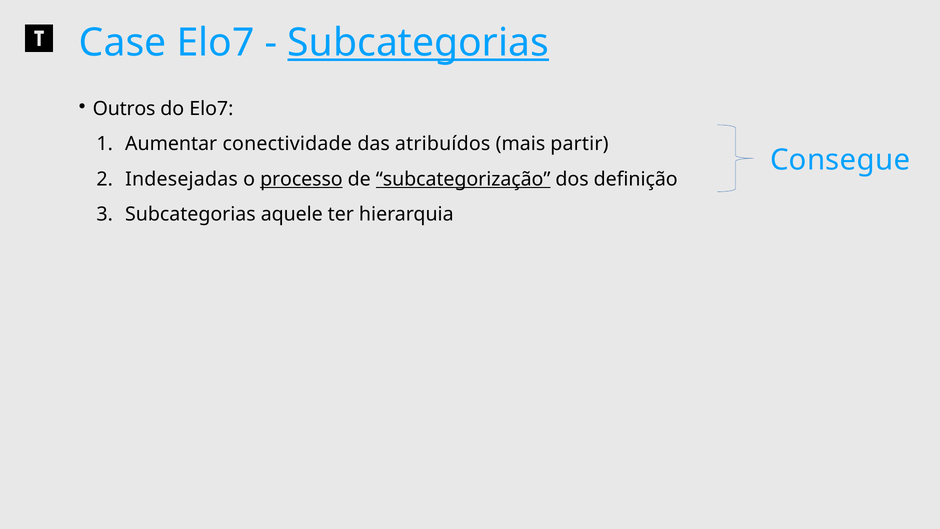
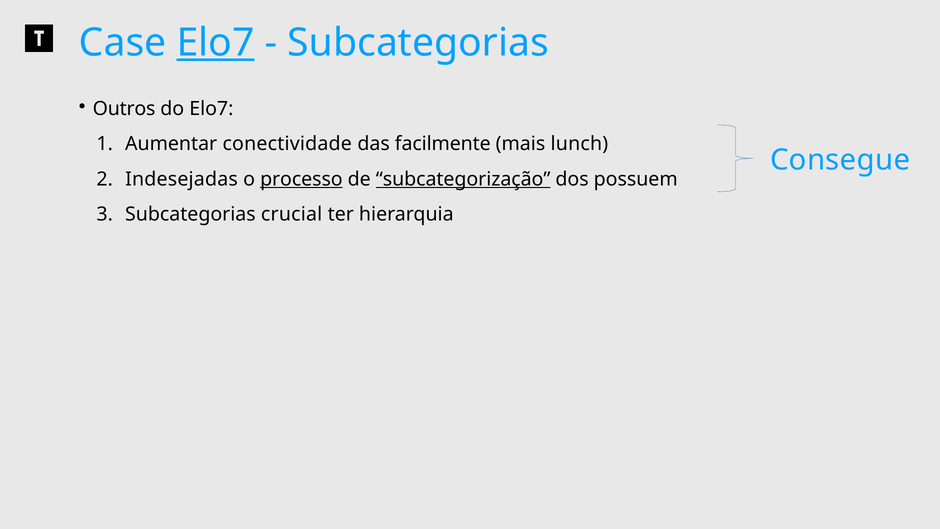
Elo7 at (215, 43) underline: none -> present
Subcategorias at (418, 43) underline: present -> none
atribuídos: atribuídos -> facilmente
partir: partir -> lunch
definição: definição -> possuem
aquele: aquele -> crucial
